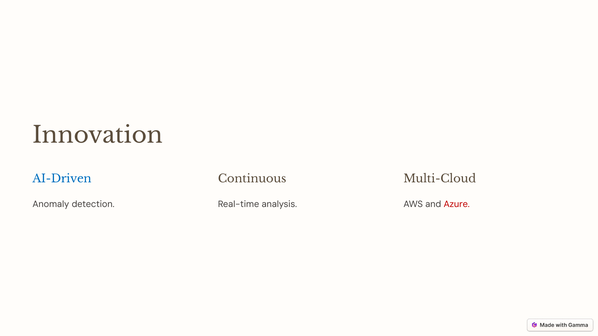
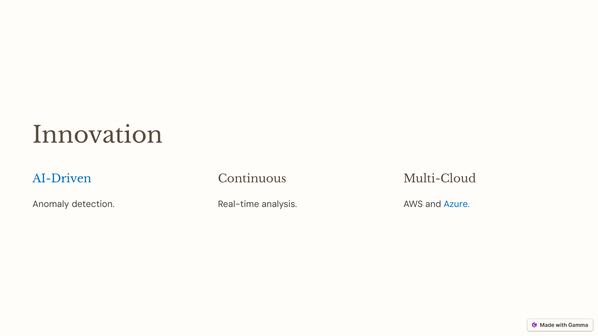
Azure colour: red -> blue
